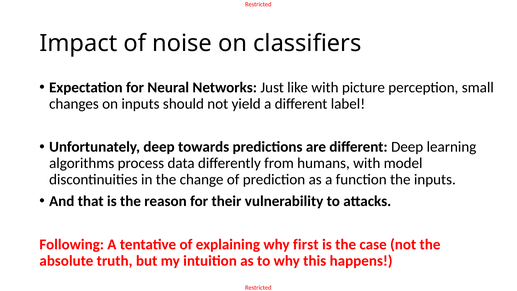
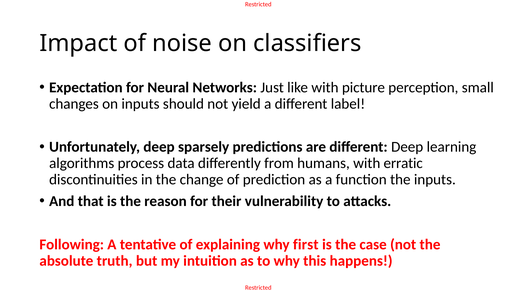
towards: towards -> sparsely
model: model -> erratic
